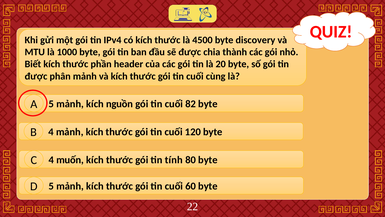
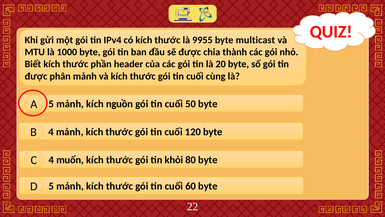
4500: 4500 -> 9955
discovery: discovery -> multicast
82: 82 -> 50
tính: tính -> khỏi
